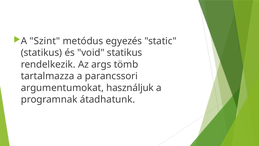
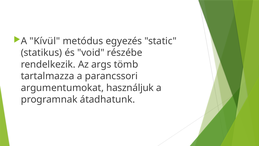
Szint: Szint -> Kívül
void statikus: statikus -> részébe
